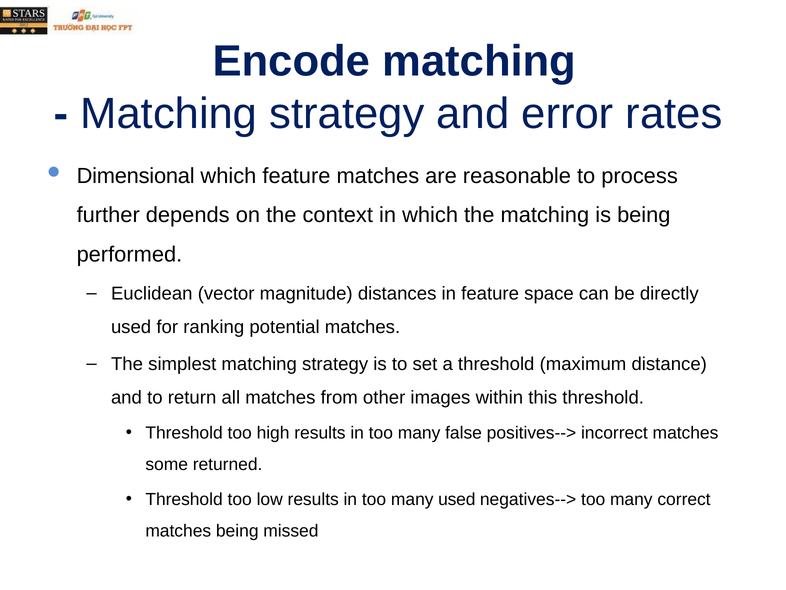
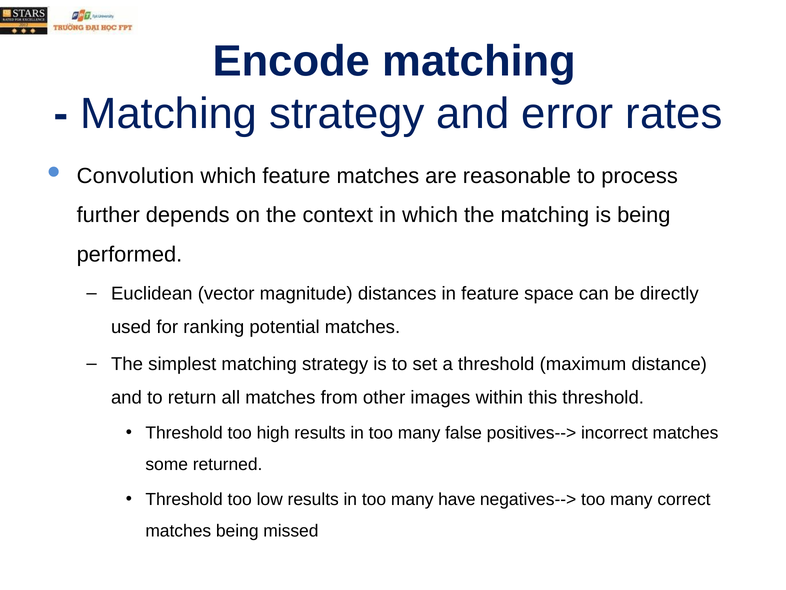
Dimensional: Dimensional -> Convolution
many used: used -> have
